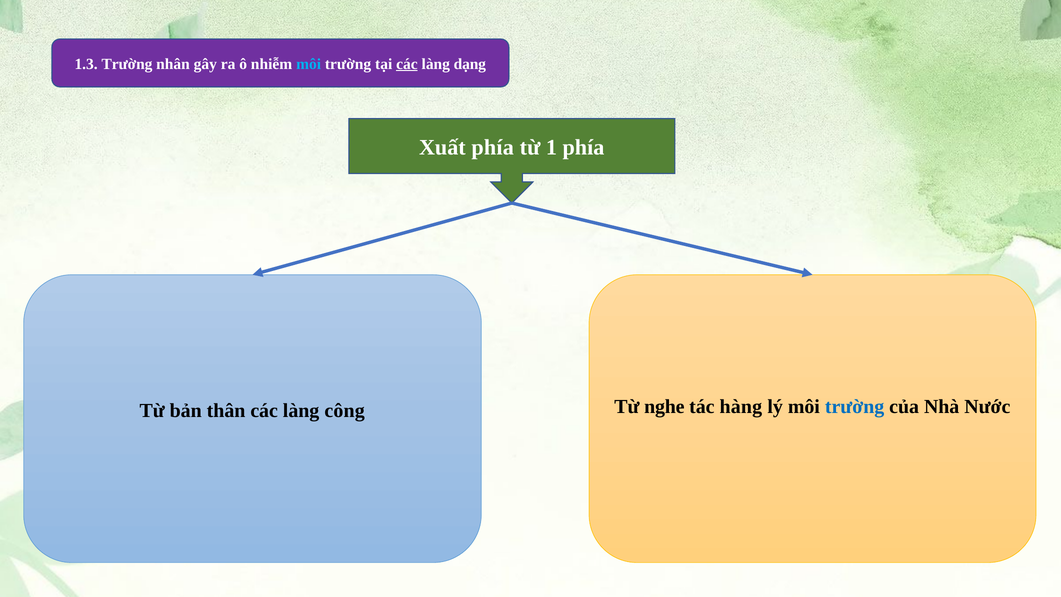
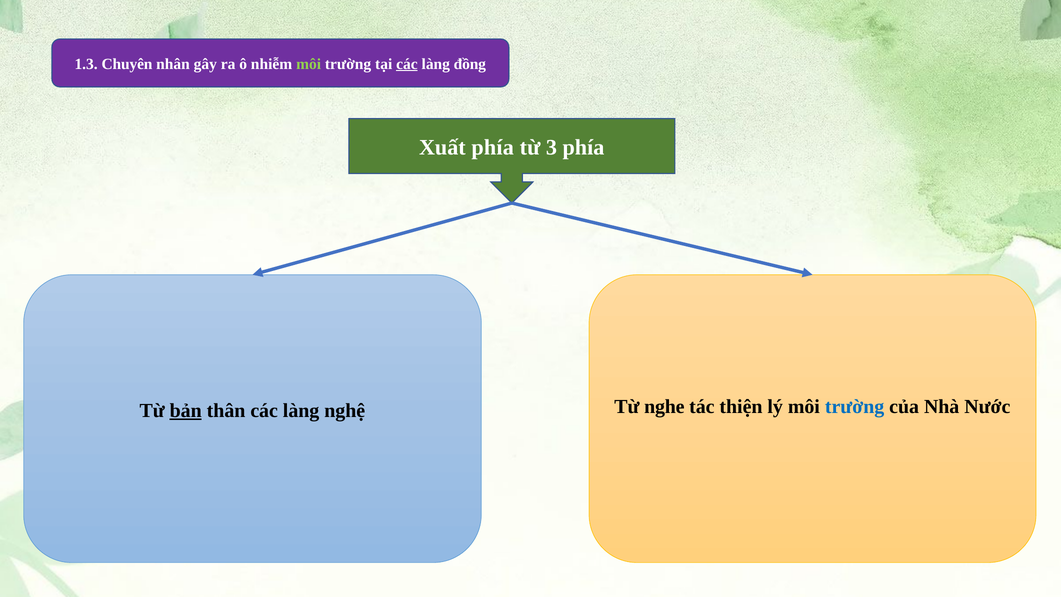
1.3 Trường: Trường -> Chuyên
môi at (309, 64) colour: light blue -> light green
dạng: dạng -> đồng
1: 1 -> 3
bản underline: none -> present
công: công -> nghệ
hàng: hàng -> thiện
